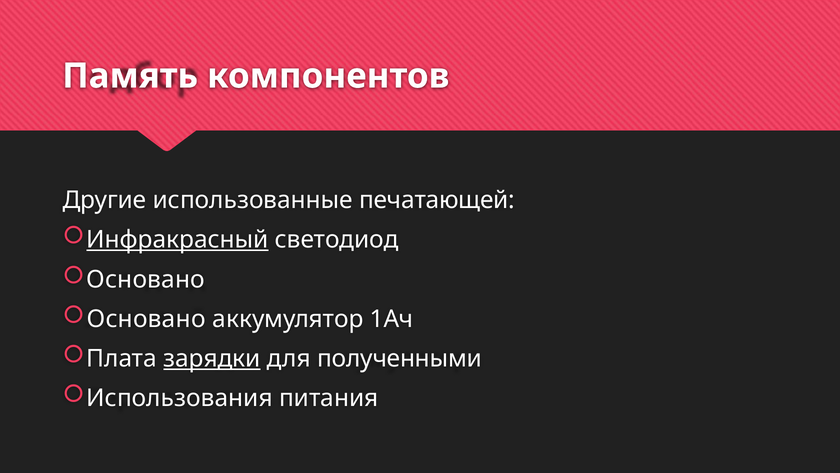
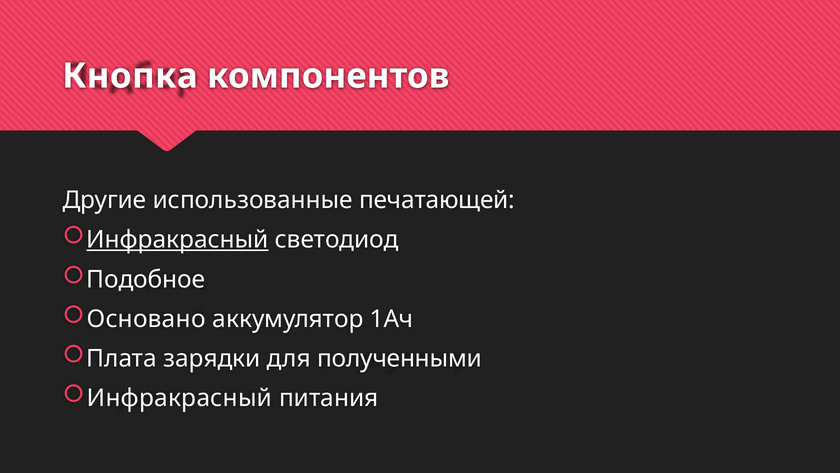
Память: Память -> Кнопка
Основано at (146, 279): Основано -> Подобное
зарядки underline: present -> none
Использования at (180, 398): Использования -> Инфракрасный
